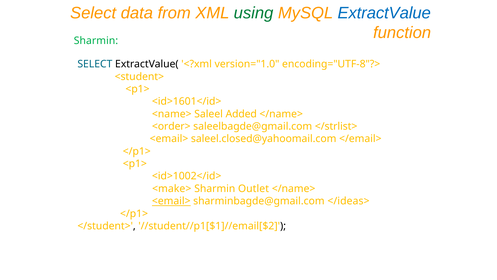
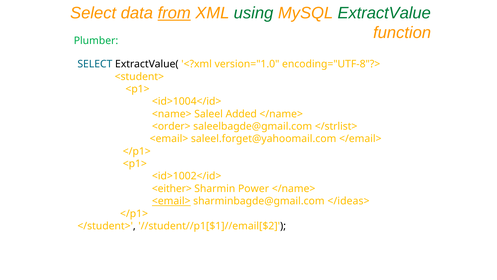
from underline: none -> present
ExtractValue colour: blue -> green
Sharmin at (96, 41): Sharmin -> Plumber
<id>1601</id>: <id>1601</id> -> <id>1004</id>
saleel.closed@yahoomail.com: saleel.closed@yahoomail.com -> saleel.forget@yahoomail.com
<make>: <make> -> <either>
Outlet: Outlet -> Power
